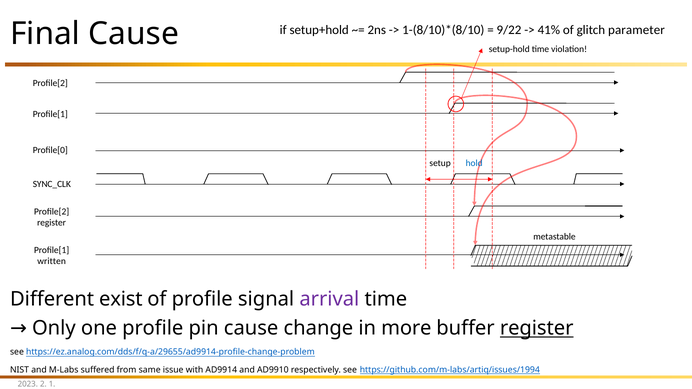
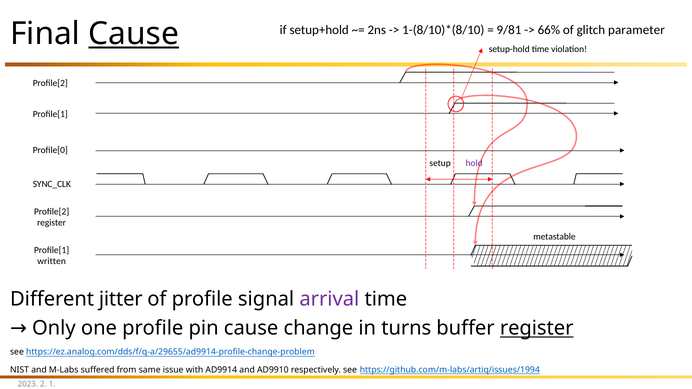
9/22: 9/22 -> 9/81
41%: 41% -> 66%
Cause at (134, 34) underline: none -> present
hold colour: blue -> purple
exist: exist -> jitter
more: more -> turns
